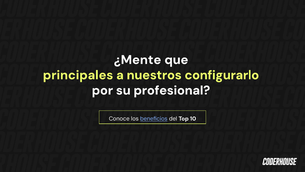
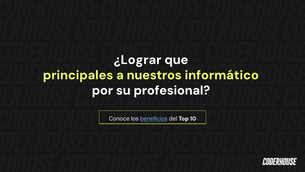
¿Mente: ¿Mente -> ¿Lograr
configurarlo: configurarlo -> informático
